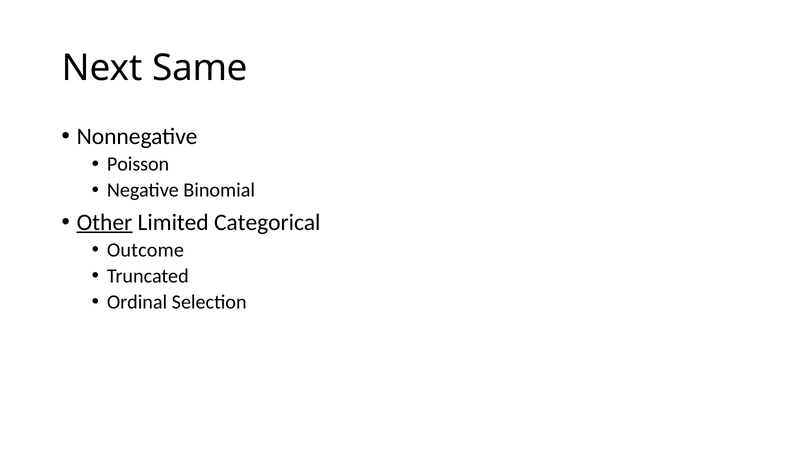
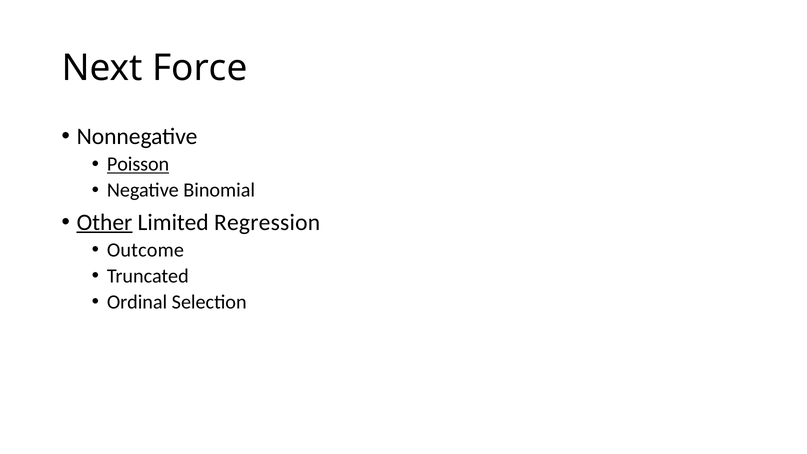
Same: Same -> Force
Poisson underline: none -> present
Categorical: Categorical -> Regression
